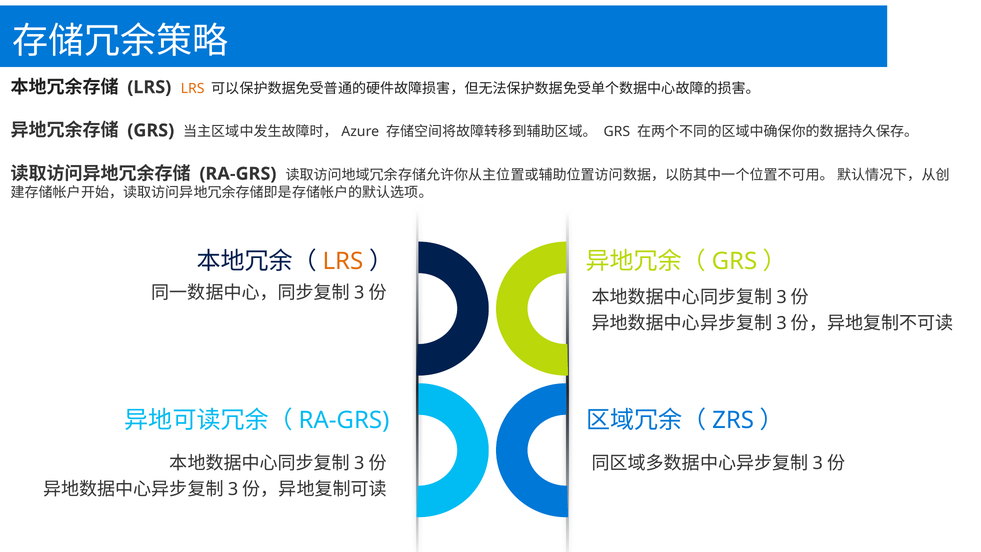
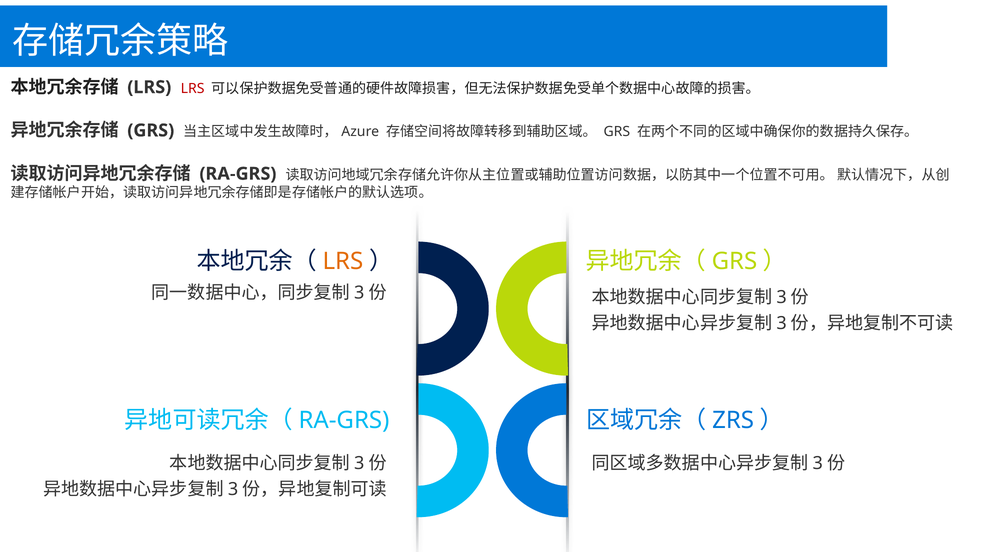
LRS at (193, 88) colour: orange -> red
